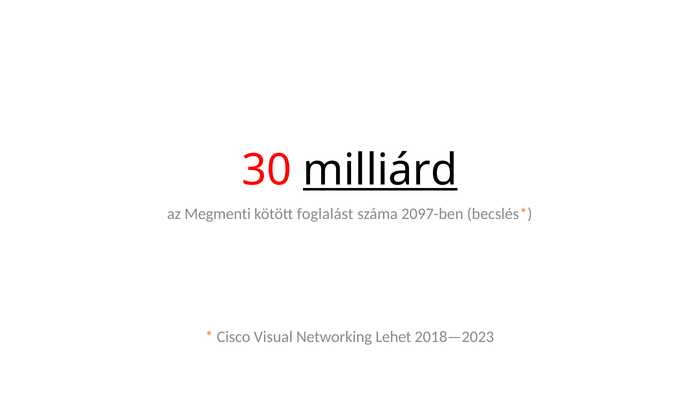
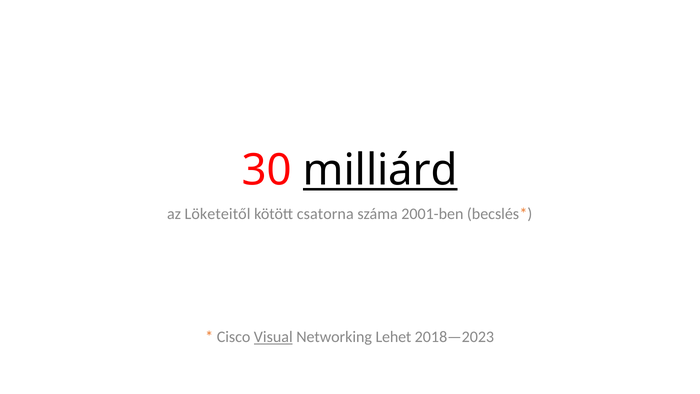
Megmenti: Megmenti -> Löketeitől
foglalást: foglalást -> csatorna
2097-ben: 2097-ben -> 2001-ben
Visual underline: none -> present
